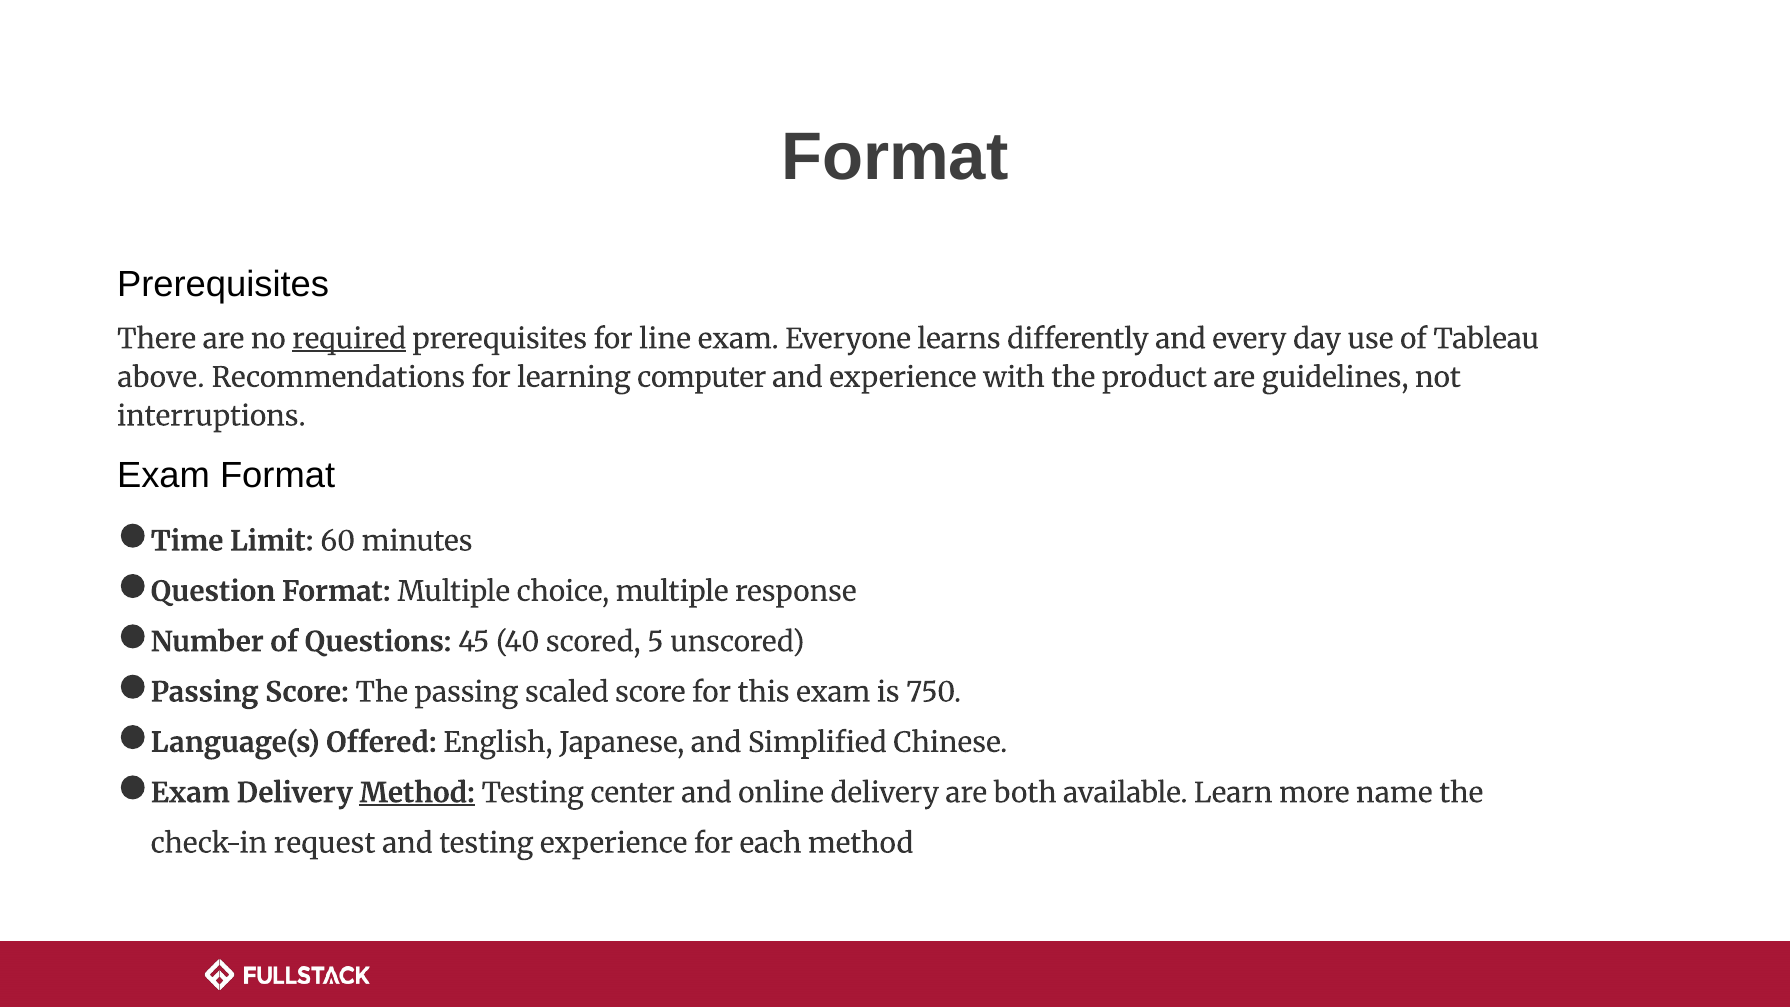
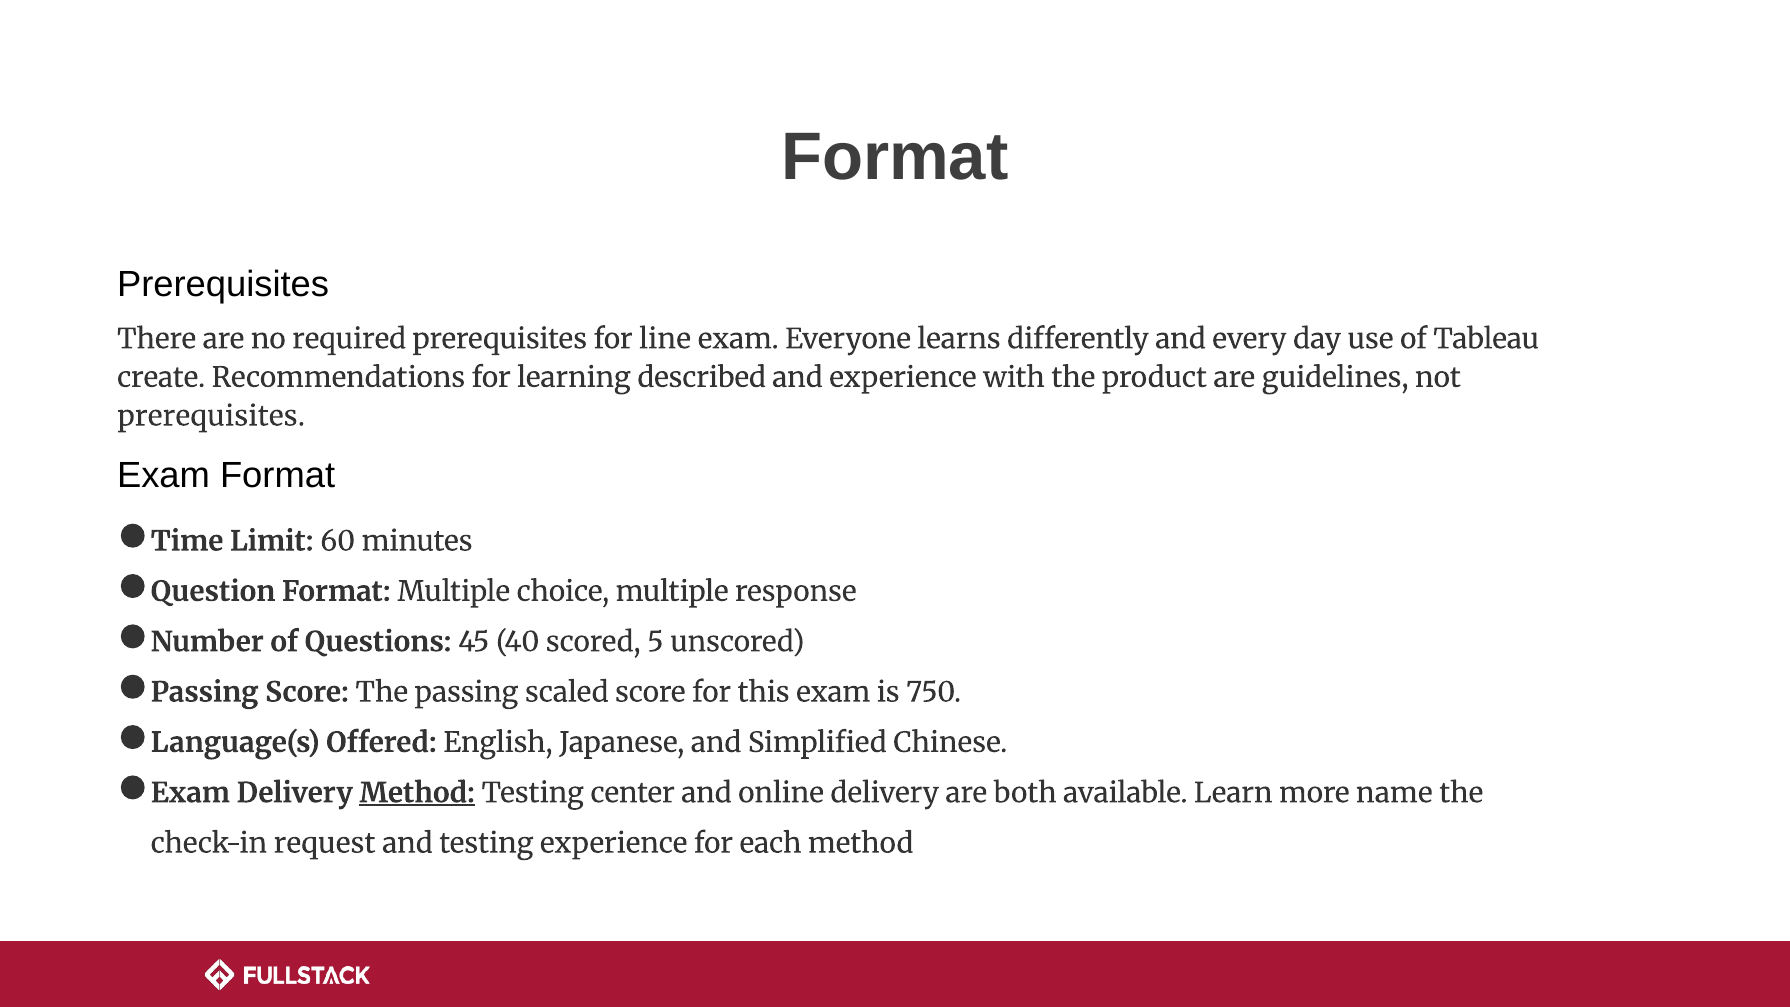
required underline: present -> none
above: above -> create
computer: computer -> described
interruptions at (211, 416): interruptions -> prerequisites
